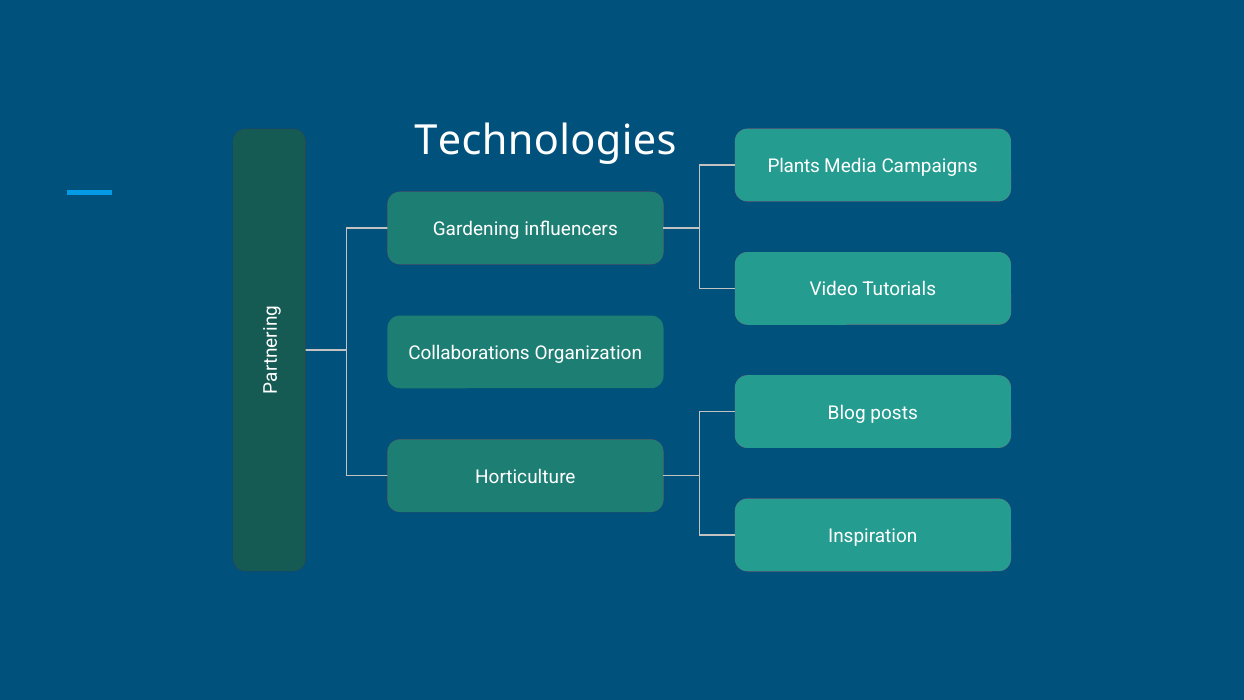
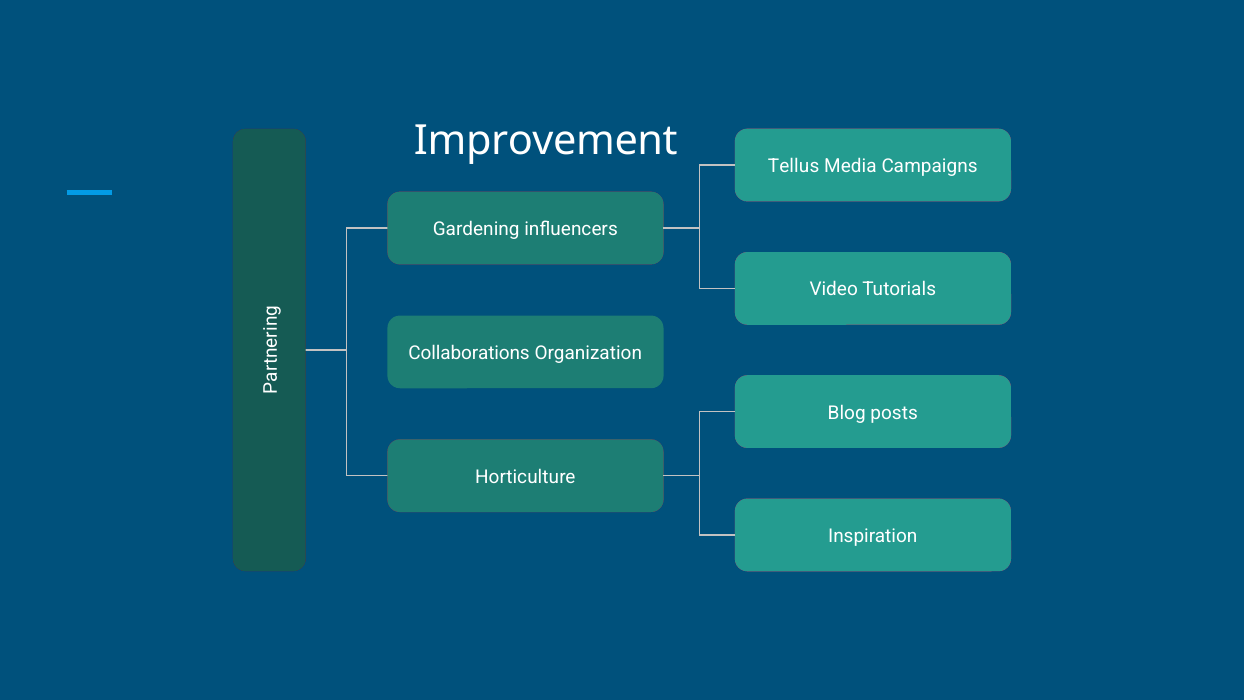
Technologies: Technologies -> Improvement
Plants: Plants -> Tellus
